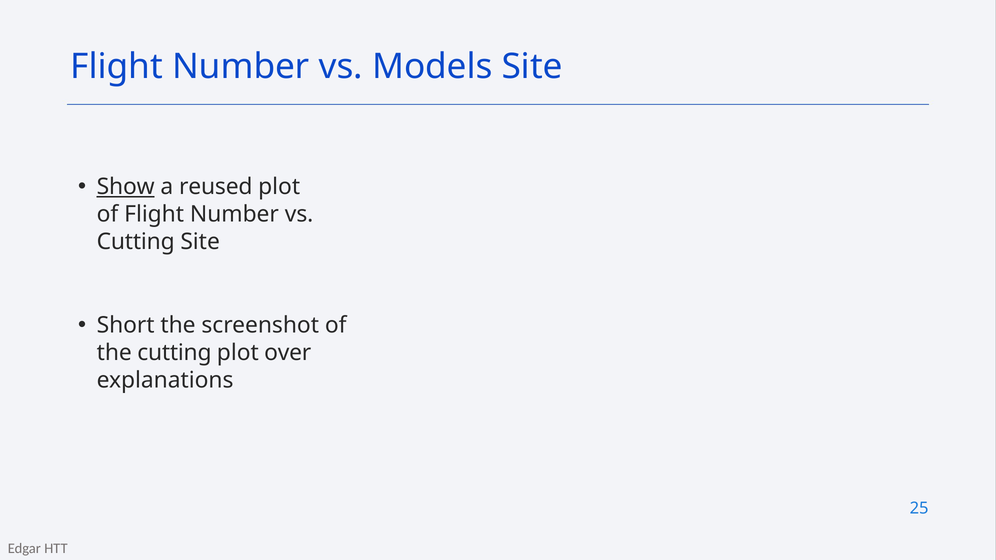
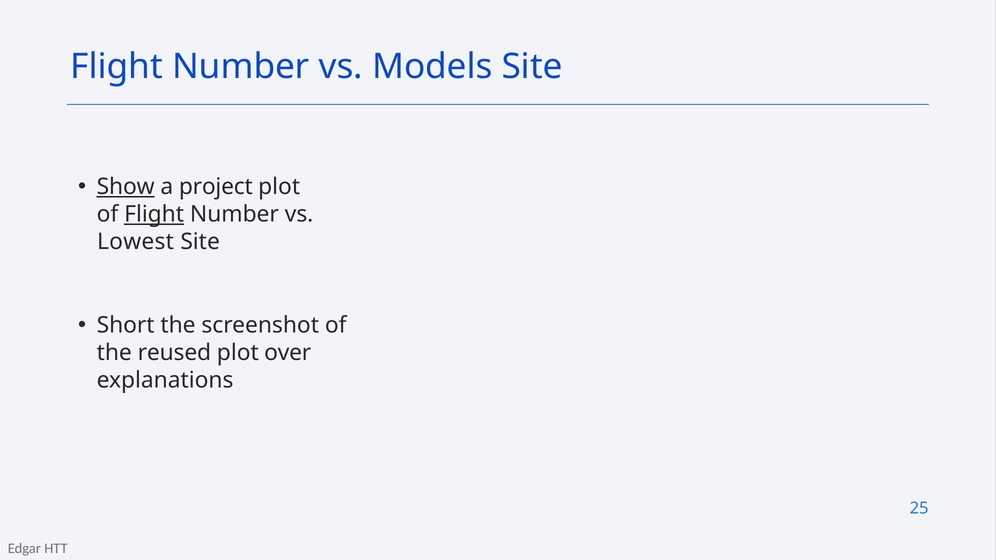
reused: reused -> project
Flight at (154, 214) underline: none -> present
Cutting at (136, 242): Cutting -> Lowest
the cutting: cutting -> reused
